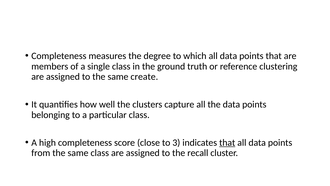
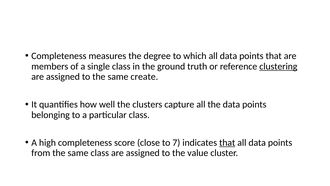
clustering underline: none -> present
3: 3 -> 7
recall: recall -> value
